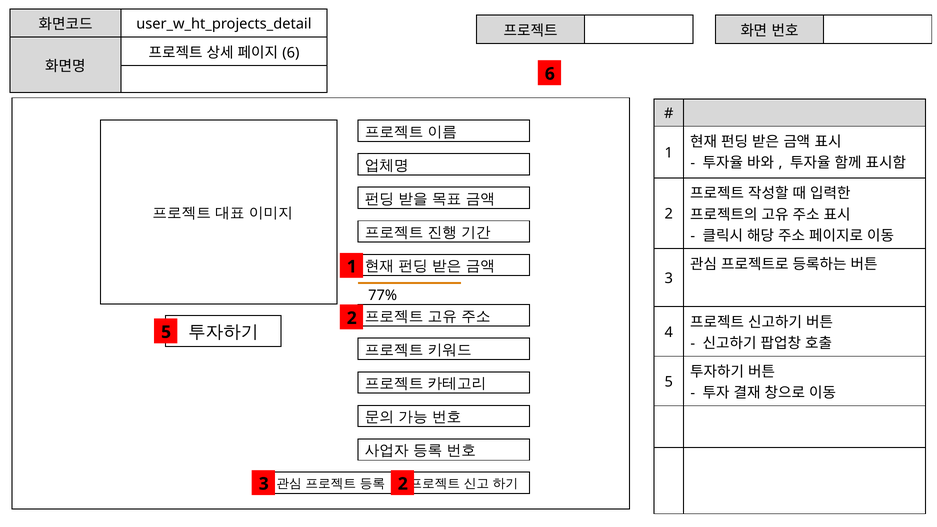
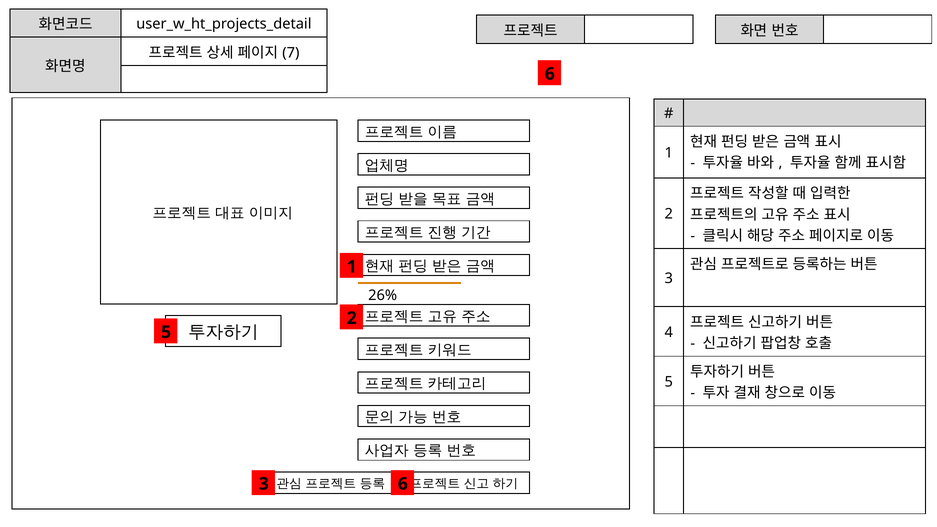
6 at (291, 53): 6 -> 7
77%: 77% -> 26%
3 2: 2 -> 6
